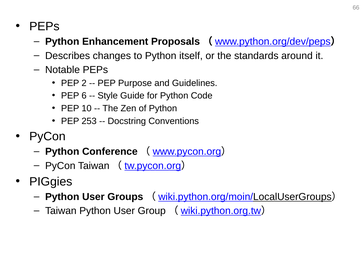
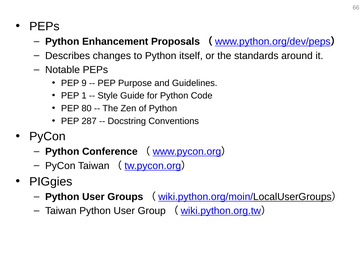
2: 2 -> 9
6: 6 -> 1
10: 10 -> 80
253: 253 -> 287
